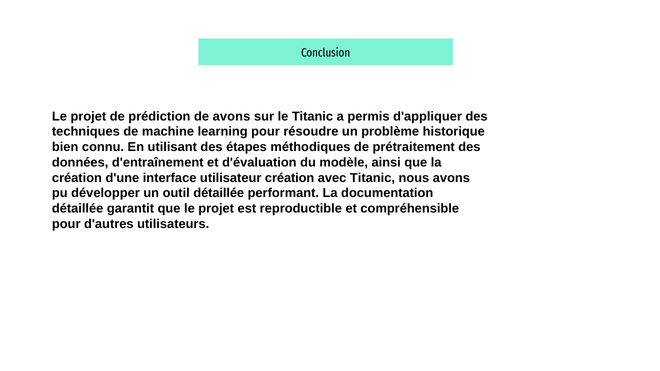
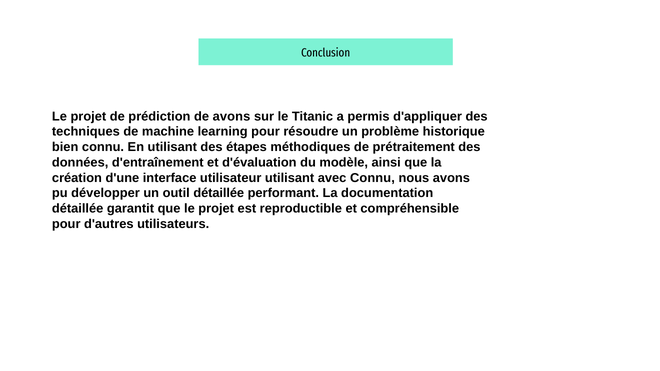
utilisateur création: création -> utilisant
avec Titanic: Titanic -> Connu
